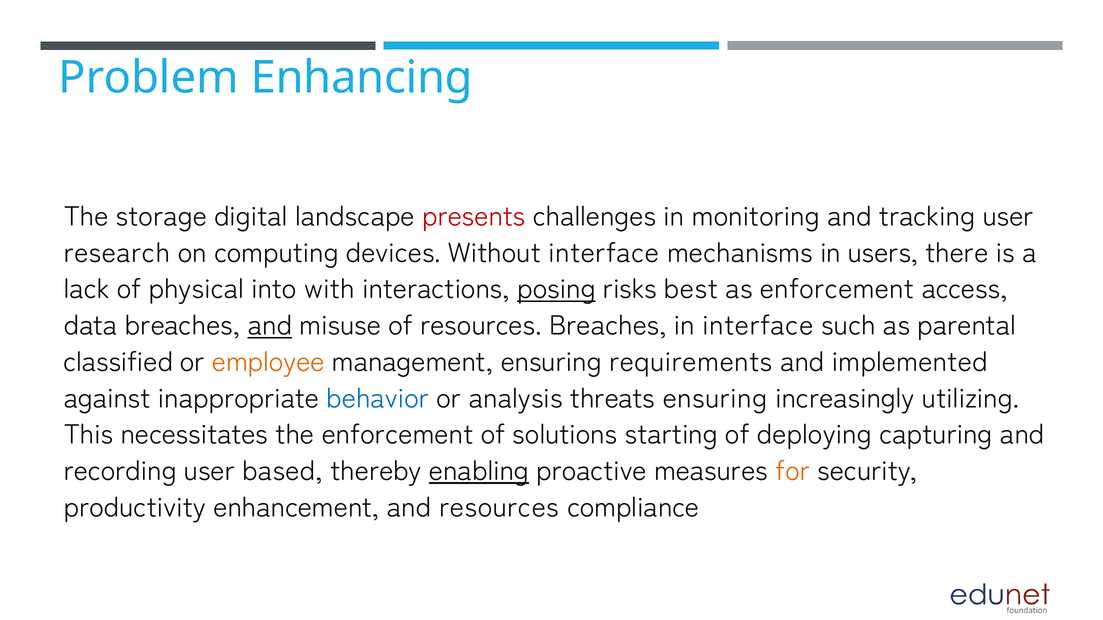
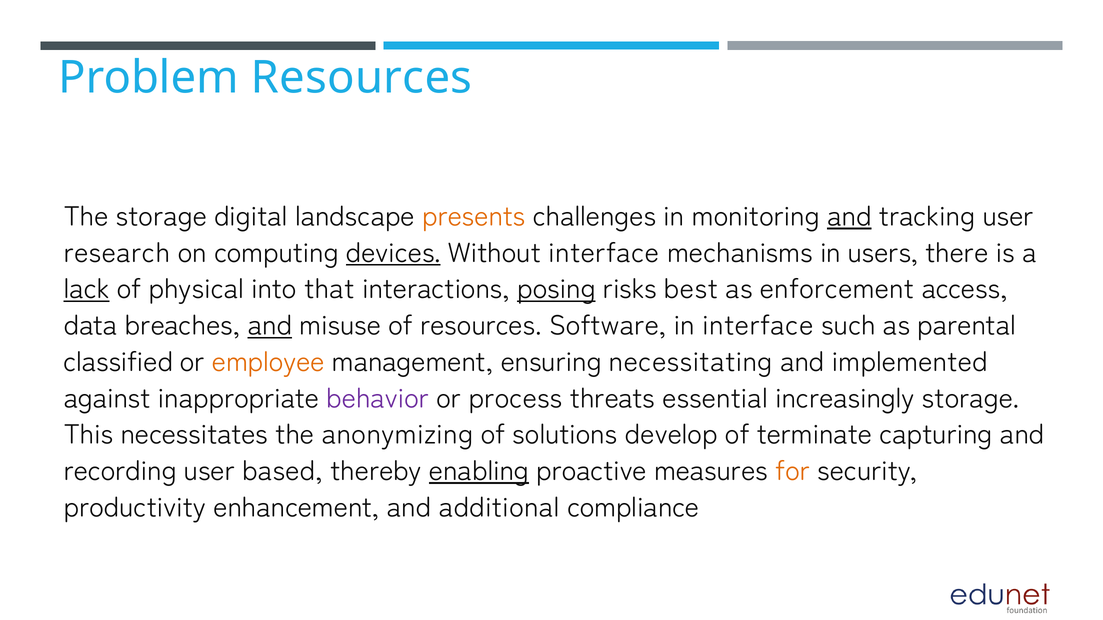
Problem Enhancing: Enhancing -> Resources
presents colour: red -> orange
and at (849, 217) underline: none -> present
devices underline: none -> present
lack underline: none -> present
with: with -> that
resources Breaches: Breaches -> Software
requirements: requirements -> necessitating
behavior colour: blue -> purple
analysis: analysis -> process
threats ensuring: ensuring -> essential
increasingly utilizing: utilizing -> storage
the enforcement: enforcement -> anonymizing
starting: starting -> develop
deploying: deploying -> terminate
and resources: resources -> additional
